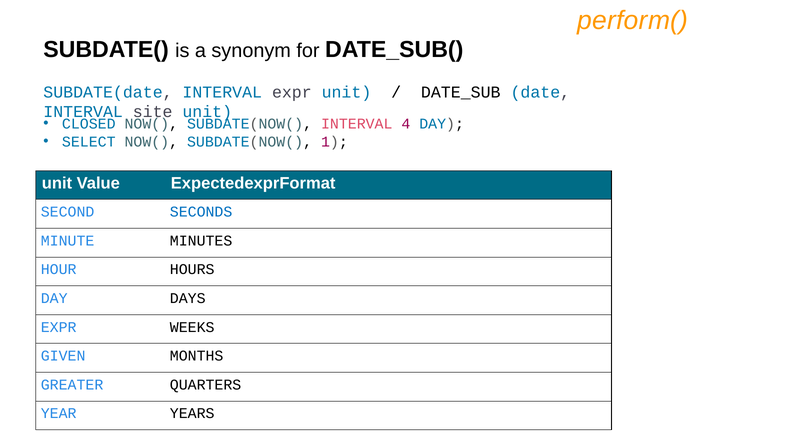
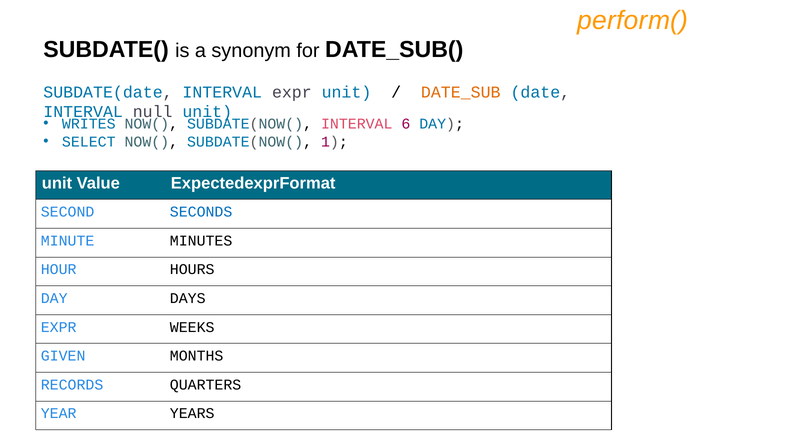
DATE_SUB colour: black -> orange
site: site -> null
CLOSED: CLOSED -> WRITES
4: 4 -> 6
GREATER: GREATER -> RECORDS
